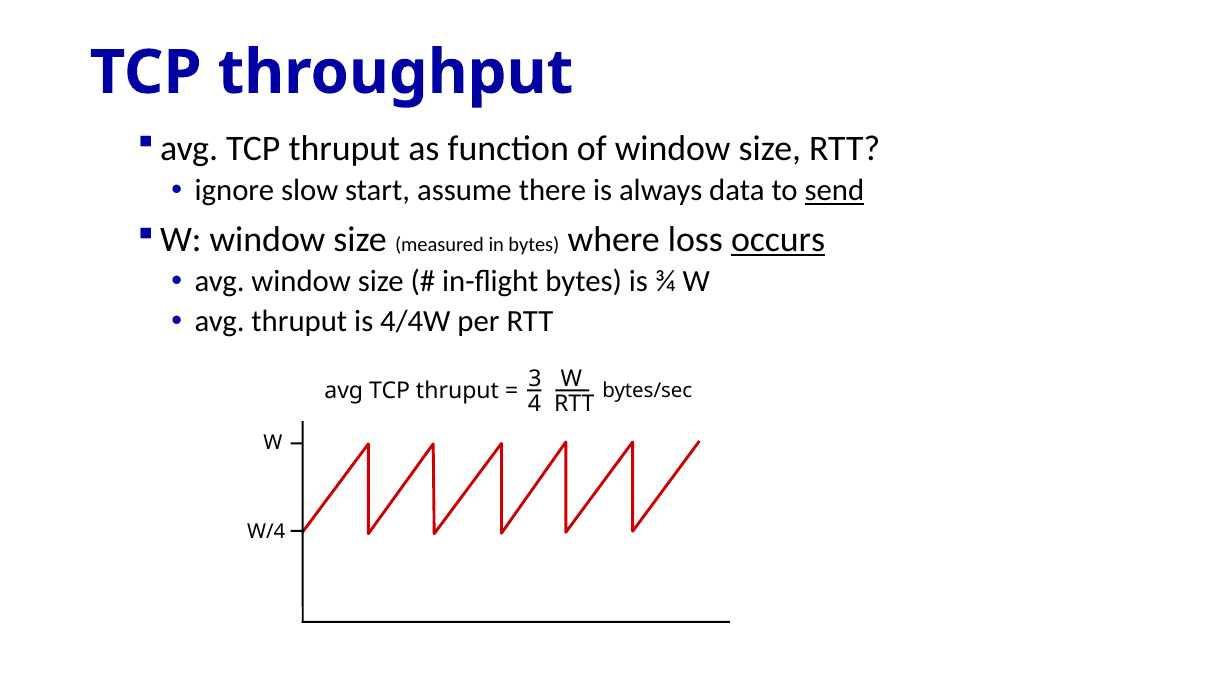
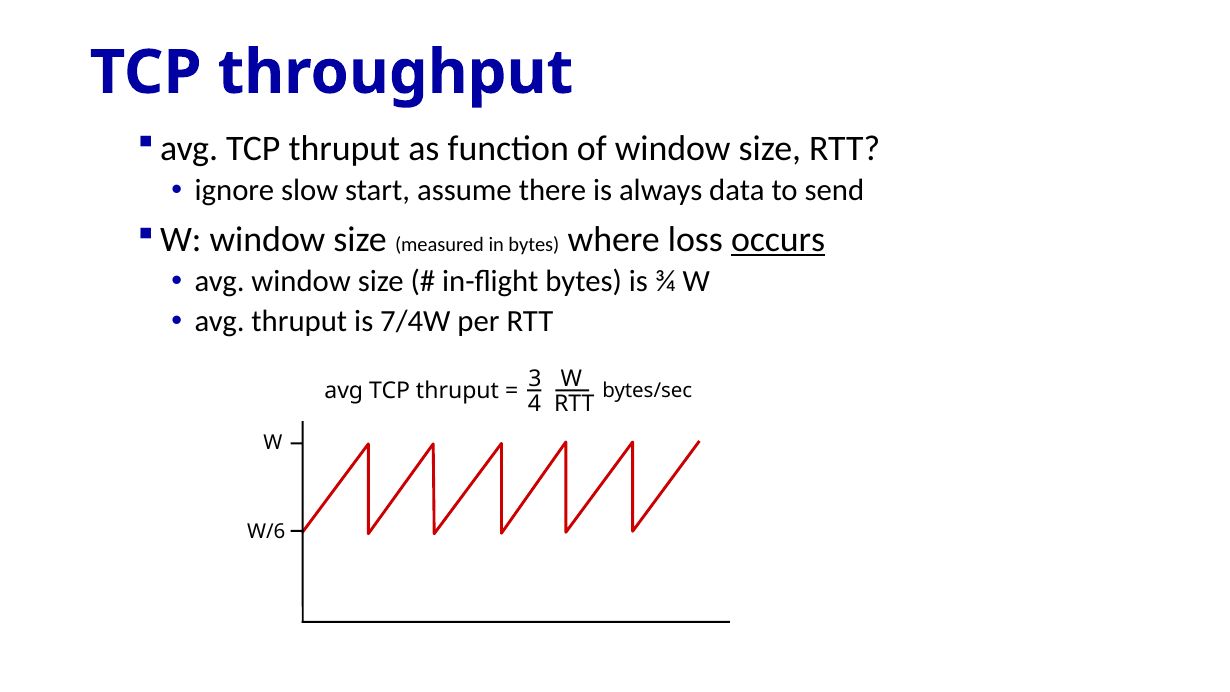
send underline: present -> none
4/4W: 4/4W -> 7/4W
W/4: W/4 -> W/6
